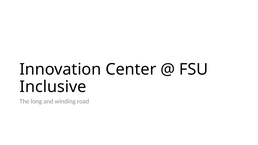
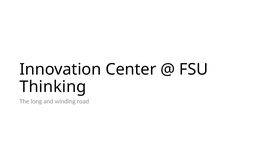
Inclusive: Inclusive -> Thinking
